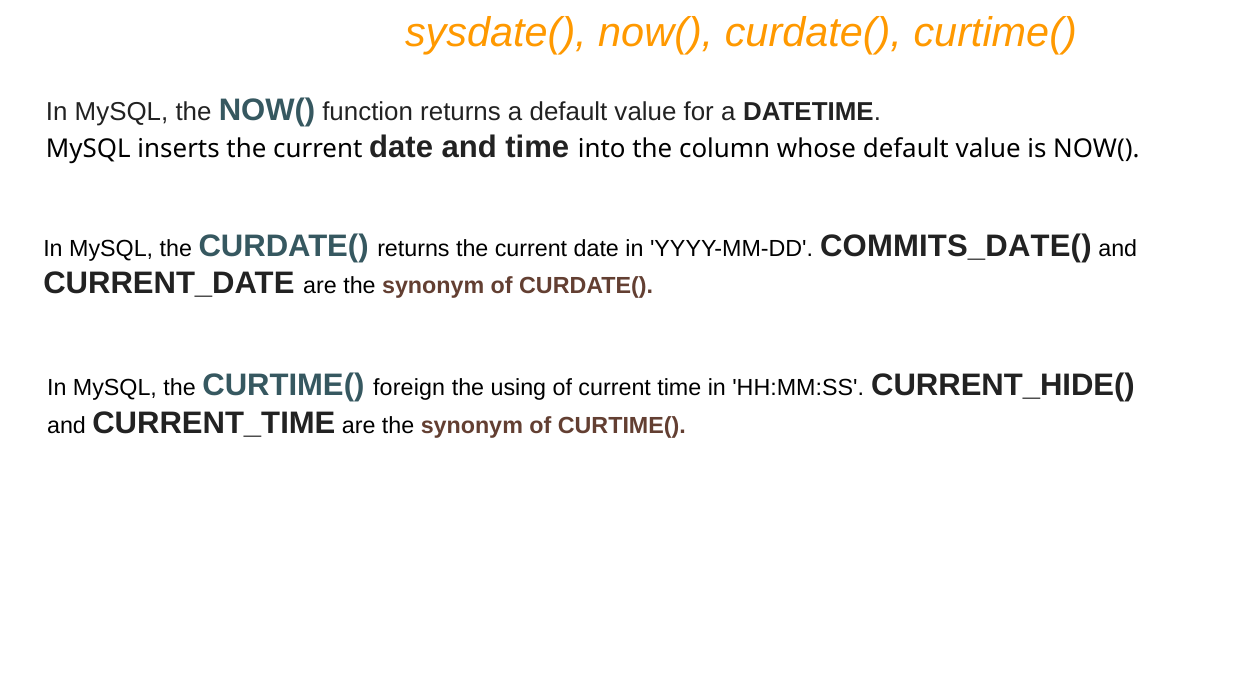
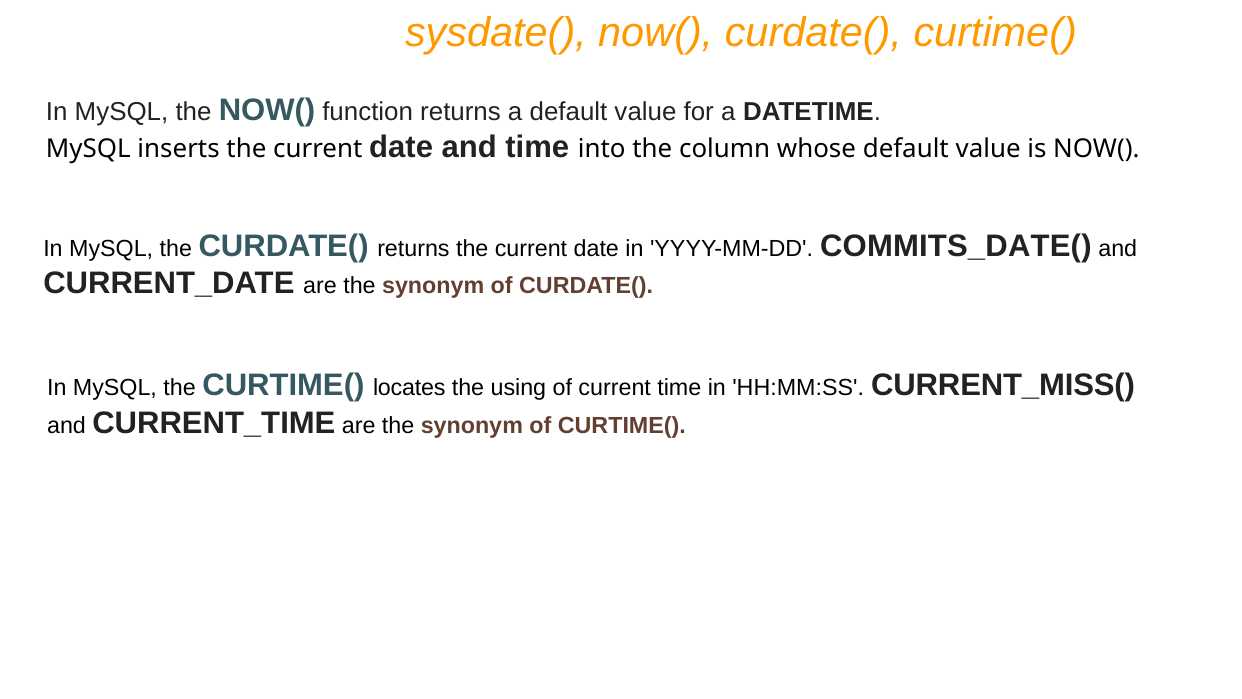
foreign: foreign -> locates
CURRENT_HIDE(: CURRENT_HIDE( -> CURRENT_MISS(
